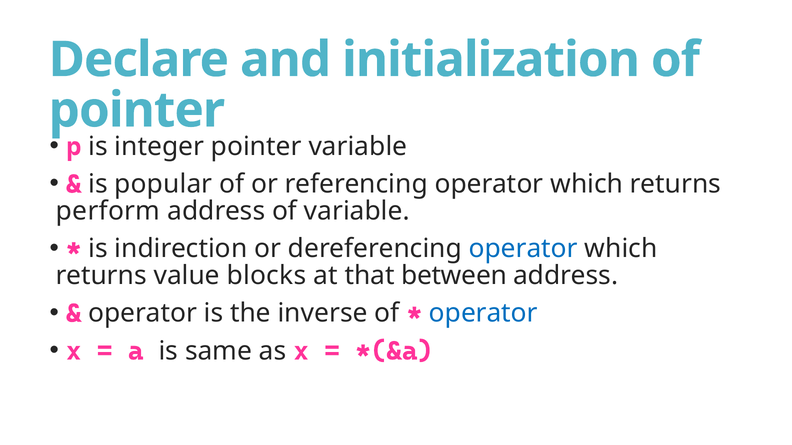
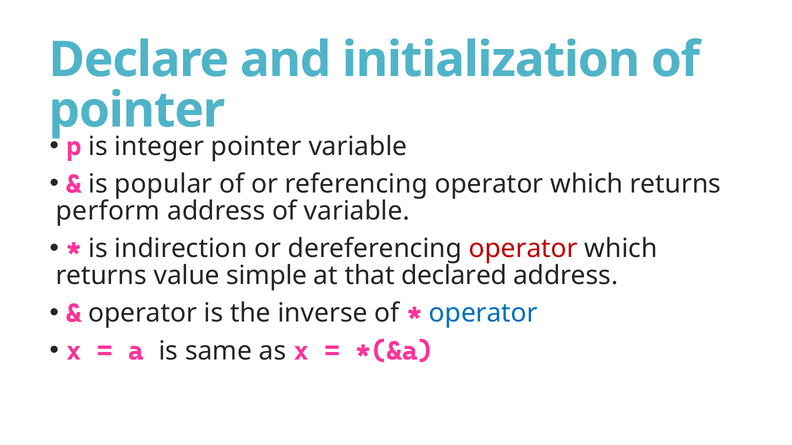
operator at (523, 249) colour: blue -> red
blocks: blocks -> simple
between: between -> declared
